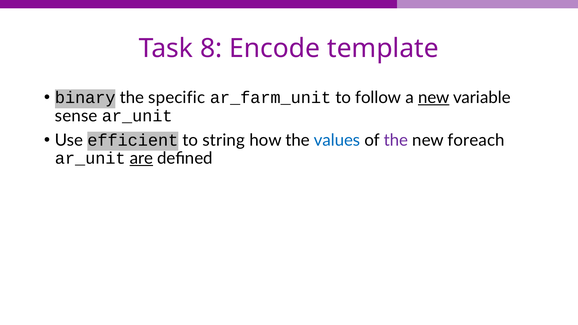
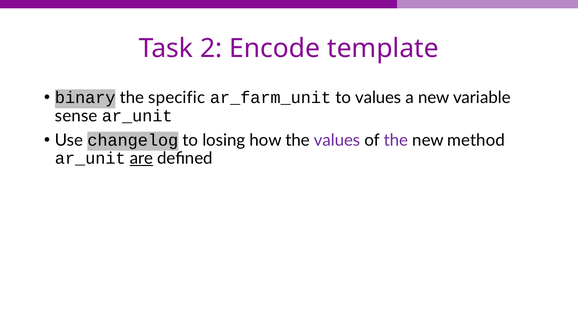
8: 8 -> 2
to follow: follow -> values
new at (434, 98) underline: present -> none
efficient: efficient -> changelog
string: string -> losing
values at (337, 140) colour: blue -> purple
foreach: foreach -> method
